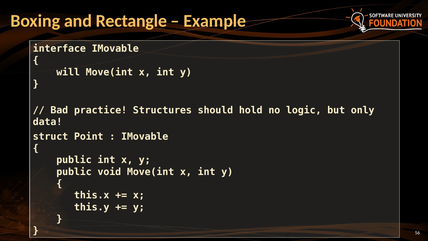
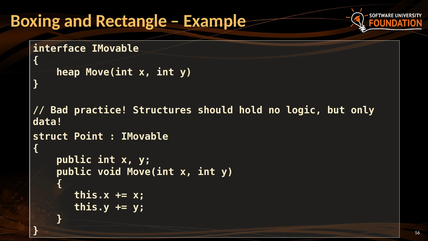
will: will -> heap
